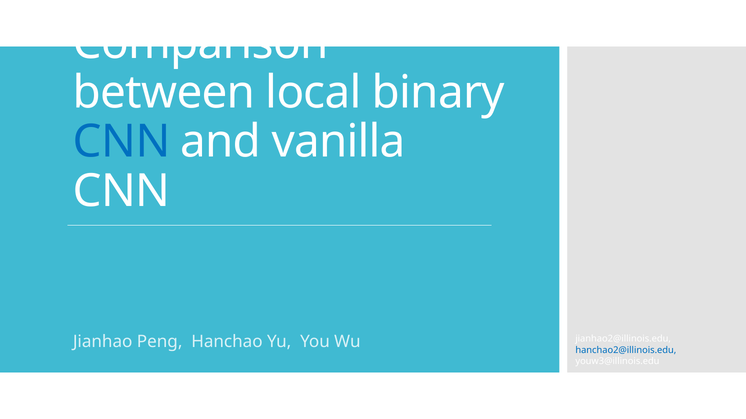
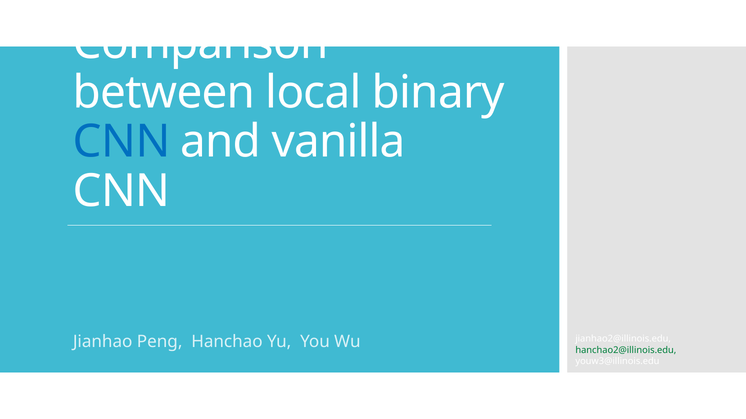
hanchao2@illinois.edu colour: blue -> green
